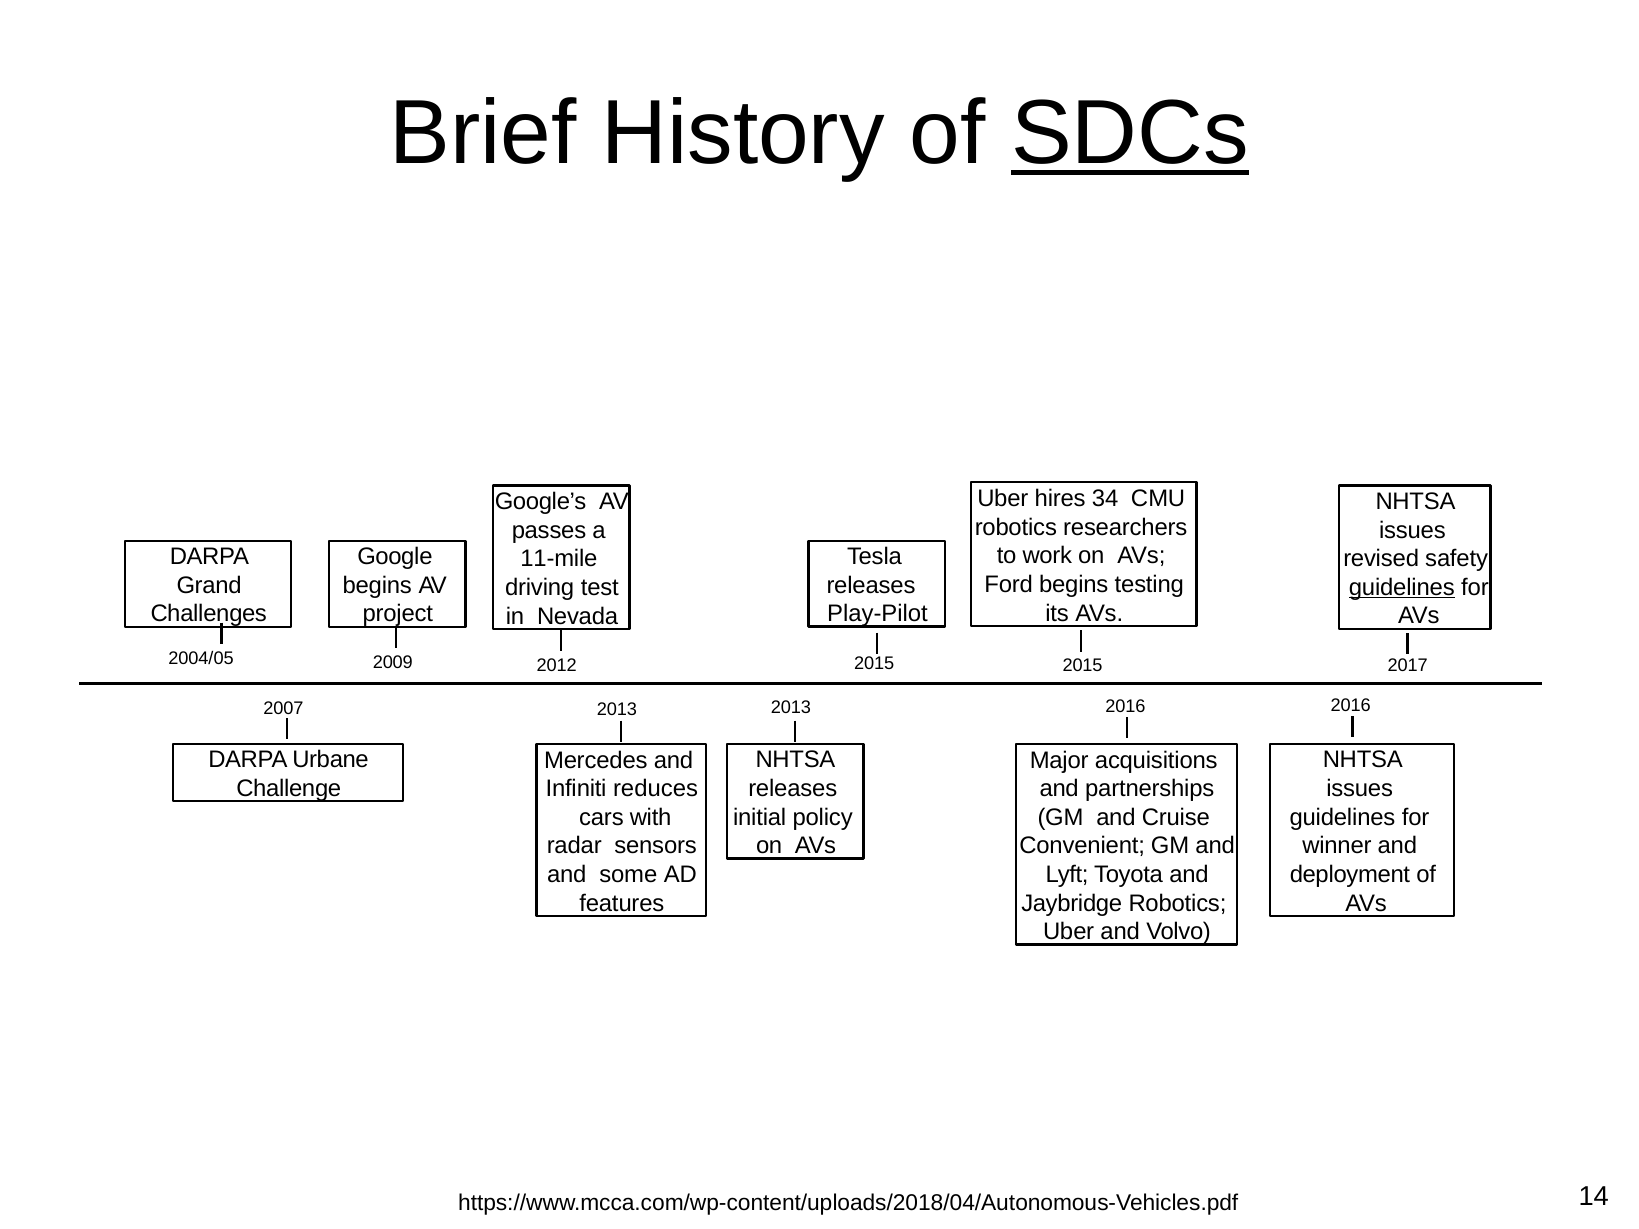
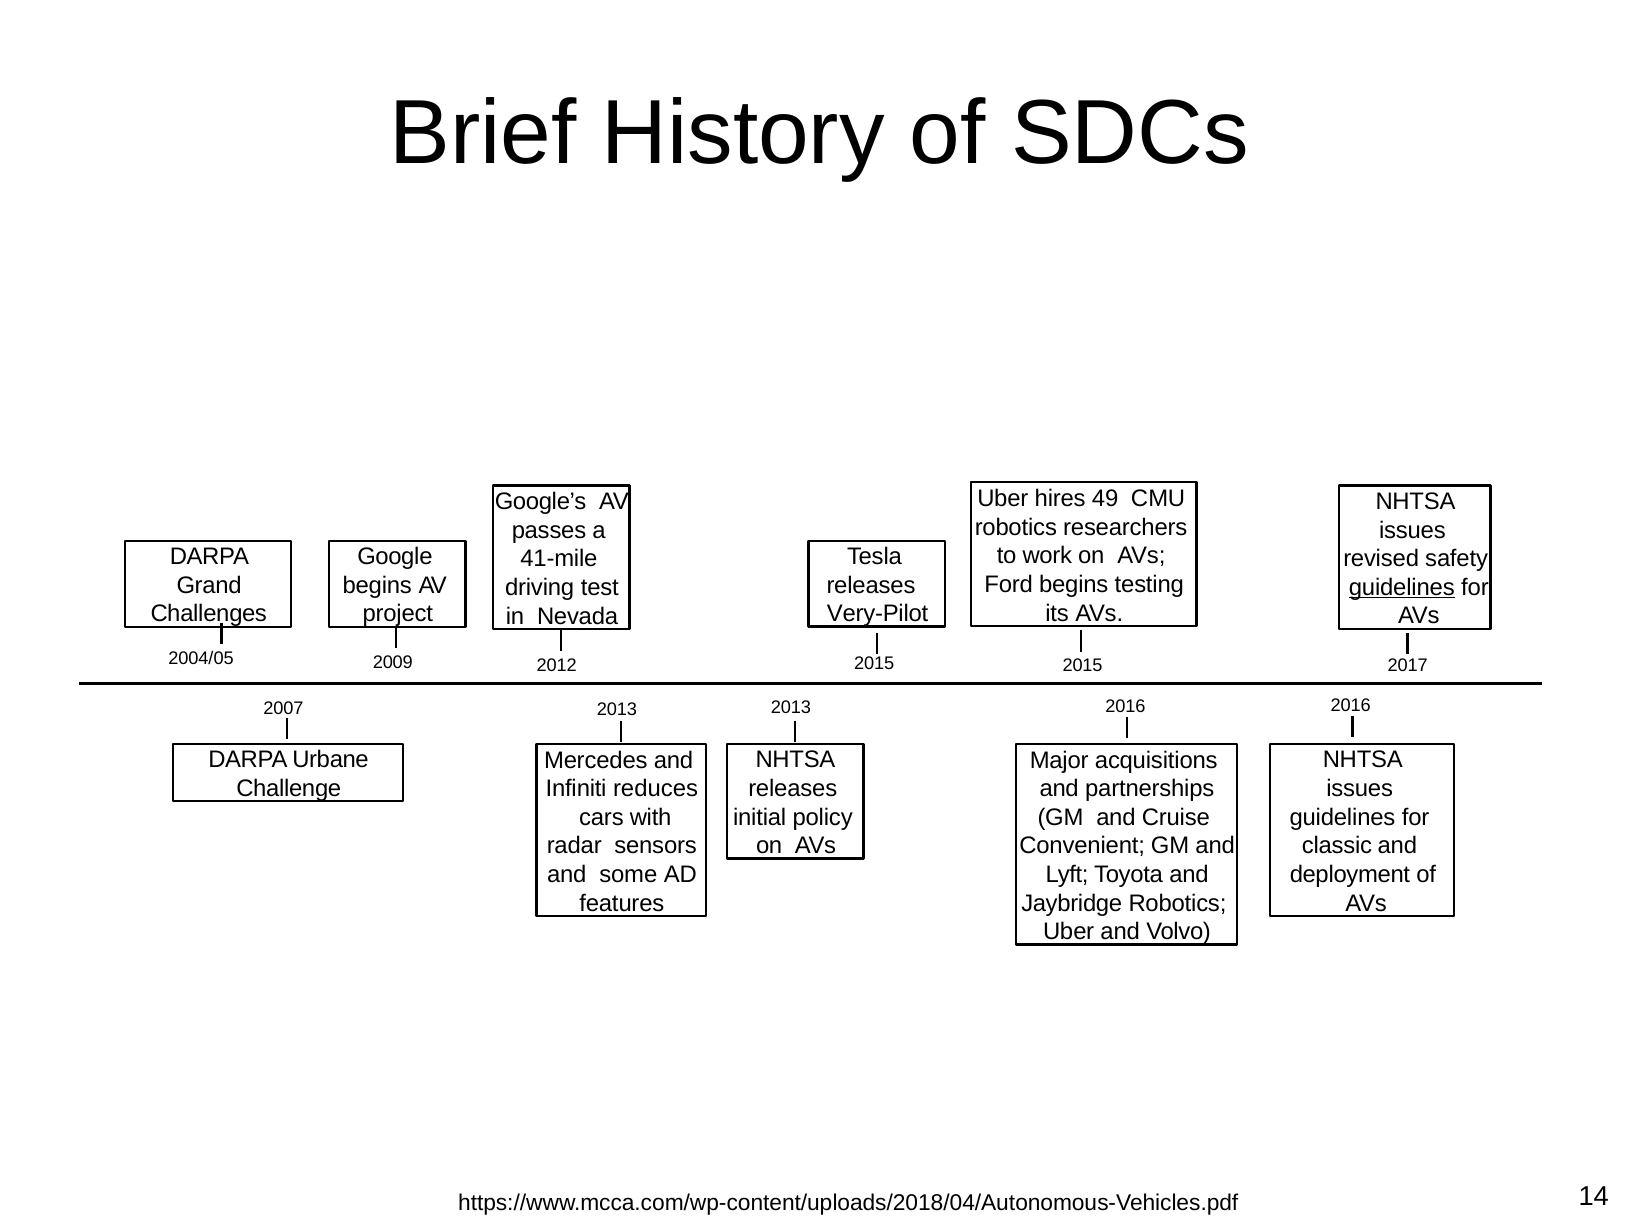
SDCs underline: present -> none
34: 34 -> 49
11-mile: 11-mile -> 41-mile
Play-Pilot: Play-Pilot -> Very-Pilot
winner: winner -> classic
